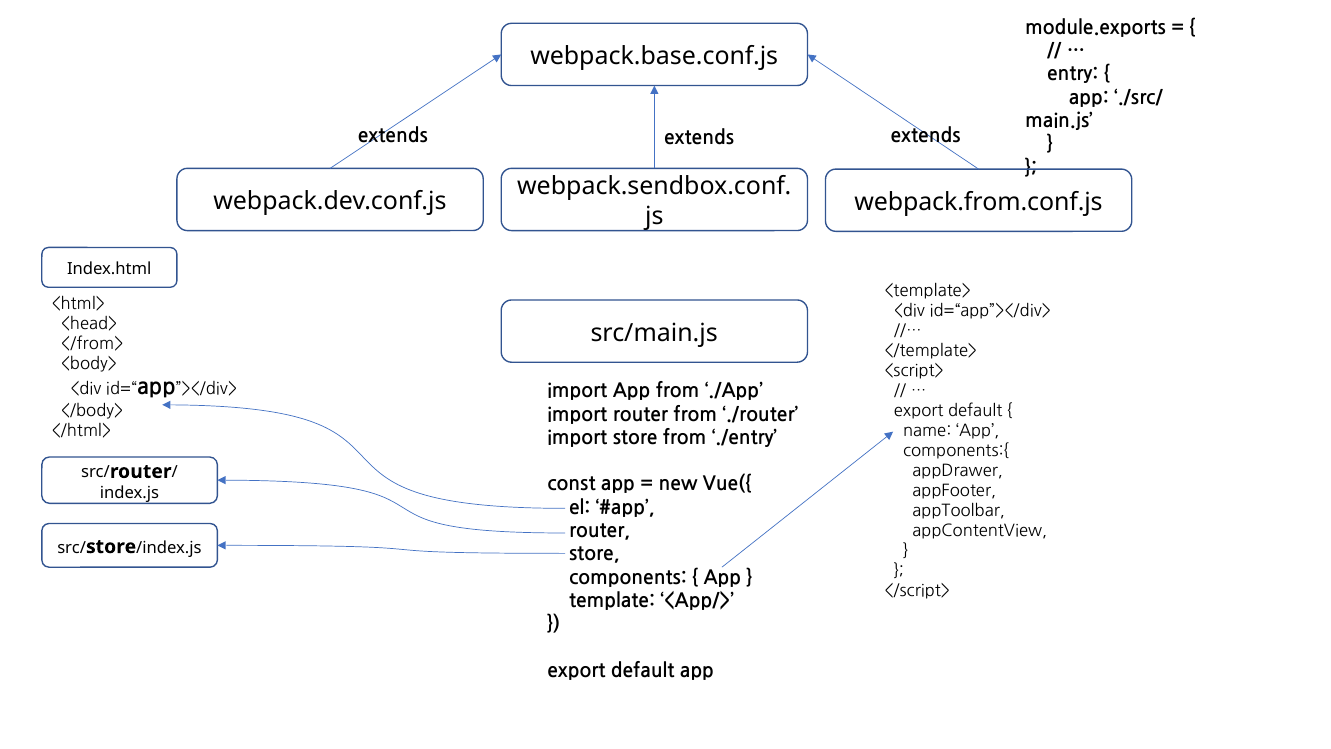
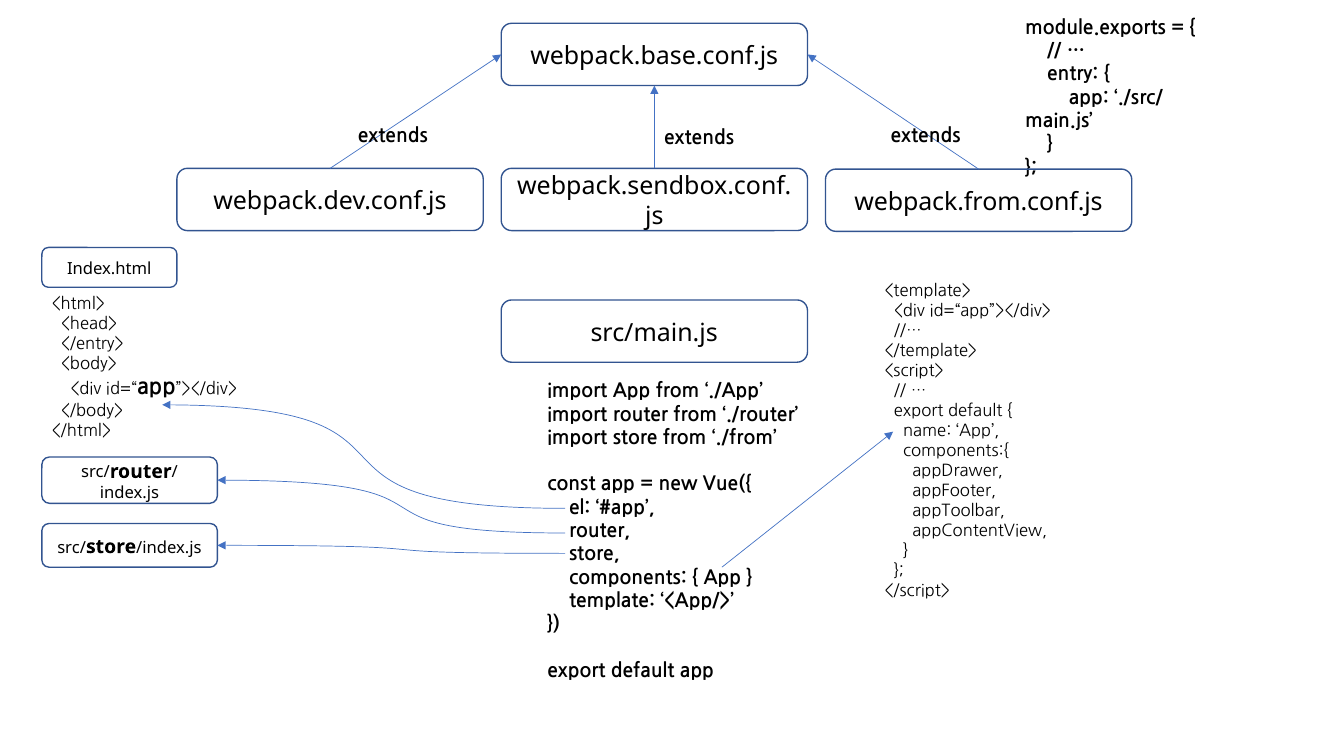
</from>: </from> -> </entry>
./entry: ./entry -> ./from
